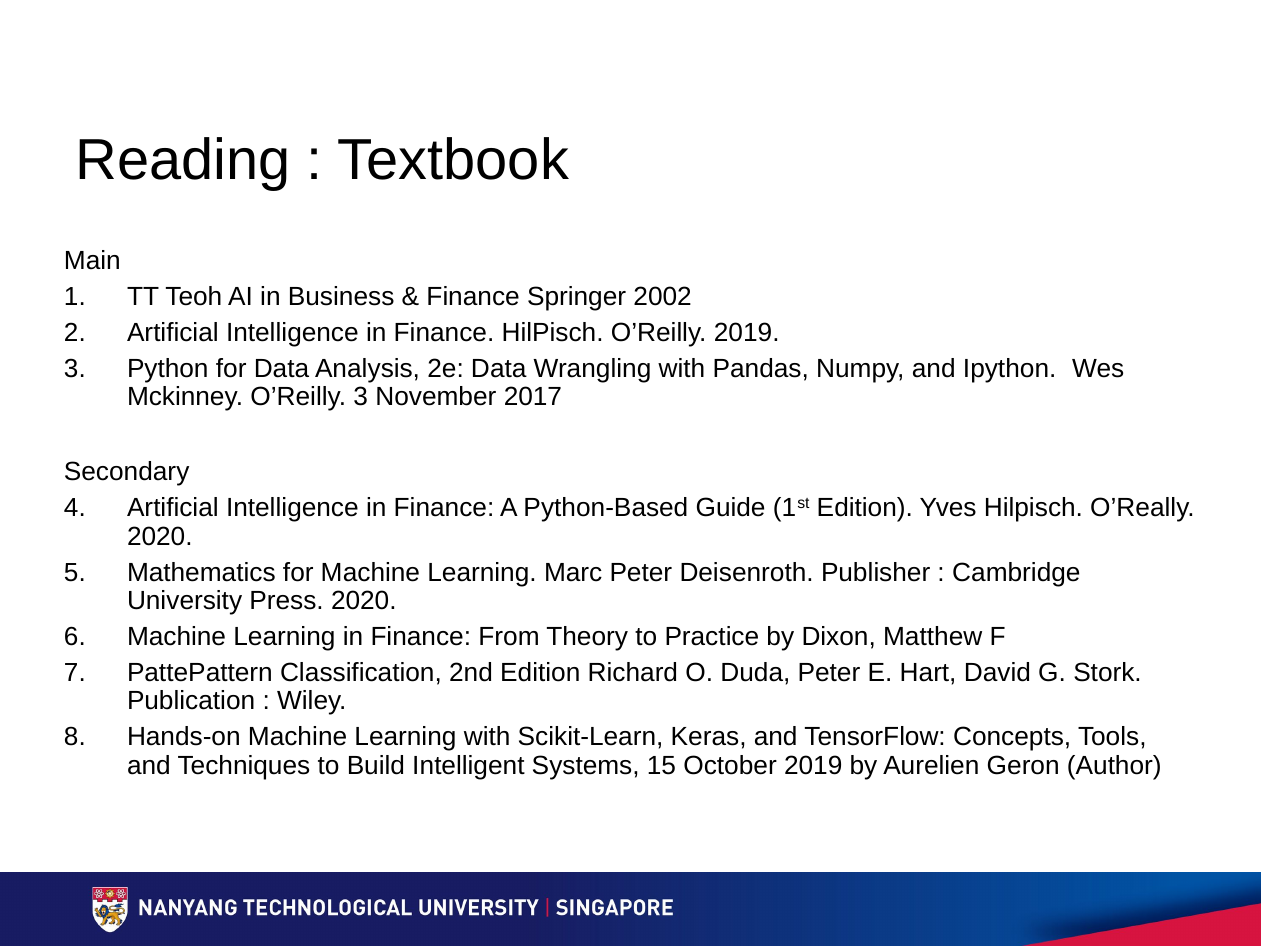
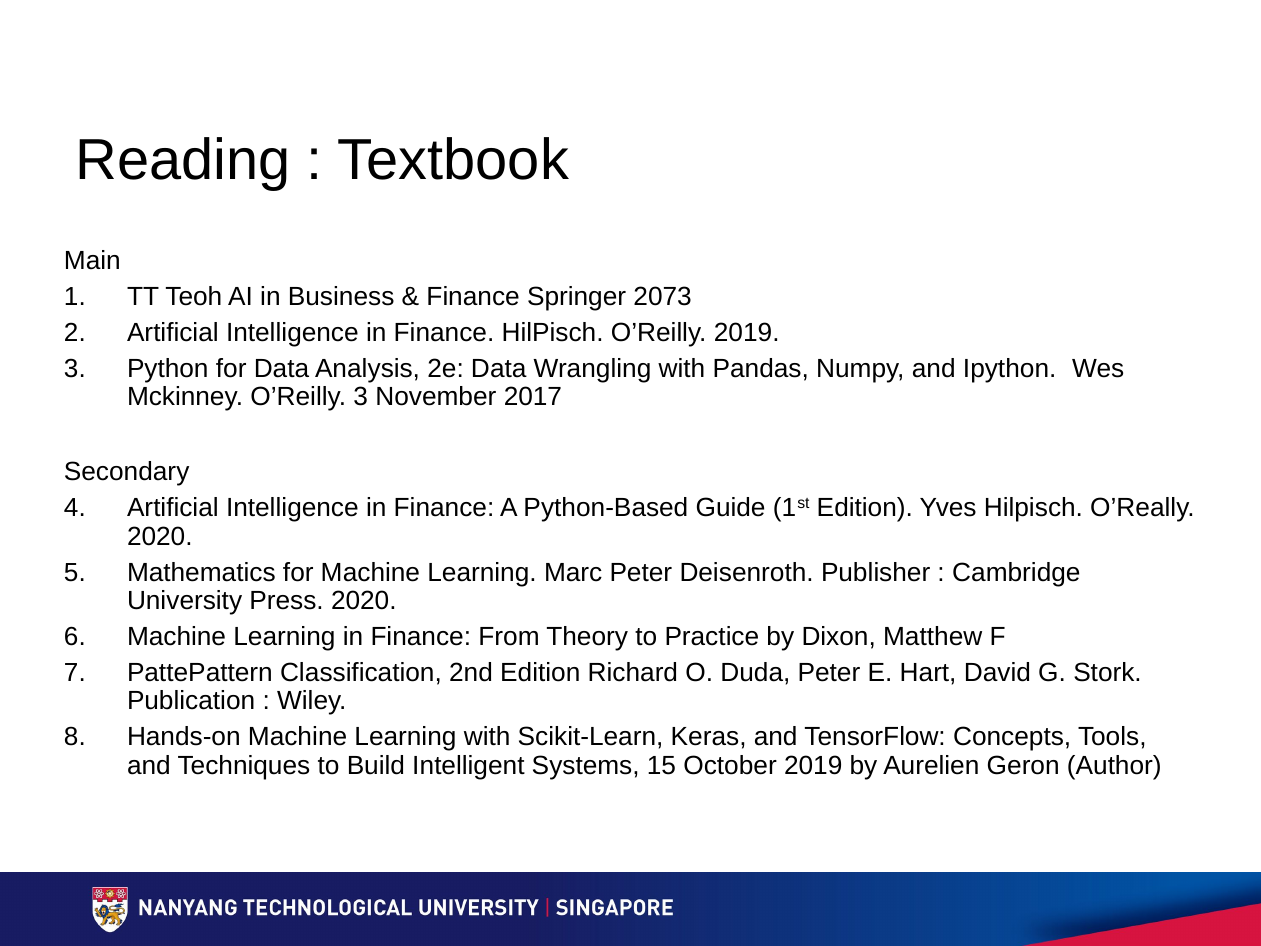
2002: 2002 -> 2073
